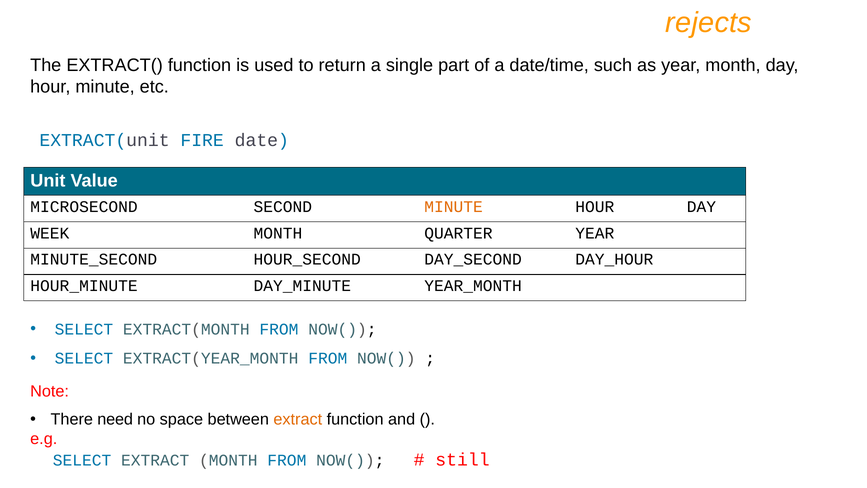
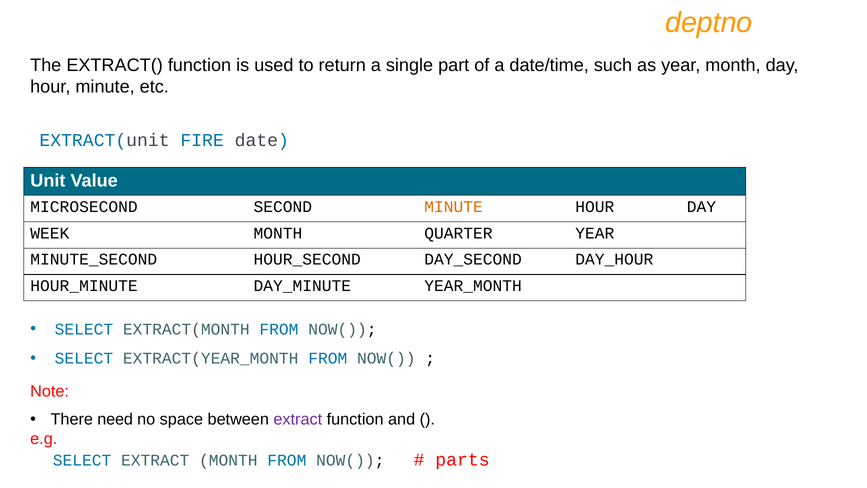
rejects: rejects -> deptno
extract at (298, 419) colour: orange -> purple
still: still -> parts
